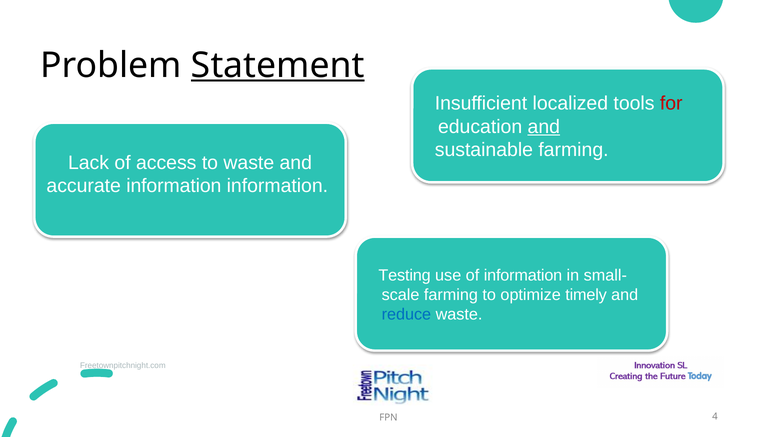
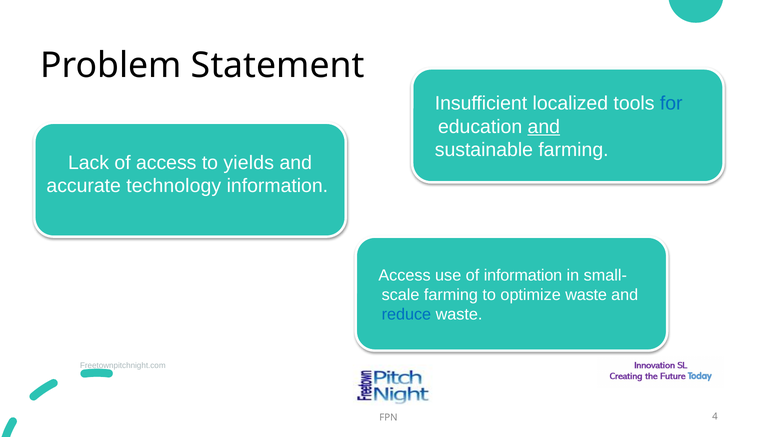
Statement underline: present -> none
for colour: red -> blue
to waste: waste -> yields
accurate information: information -> technology
Testing at (405, 275): Testing -> Access
optimize timely: timely -> waste
